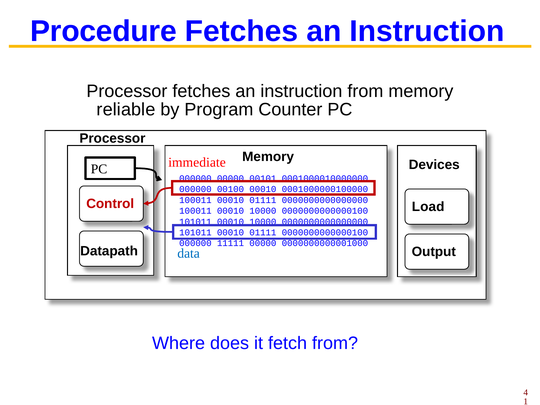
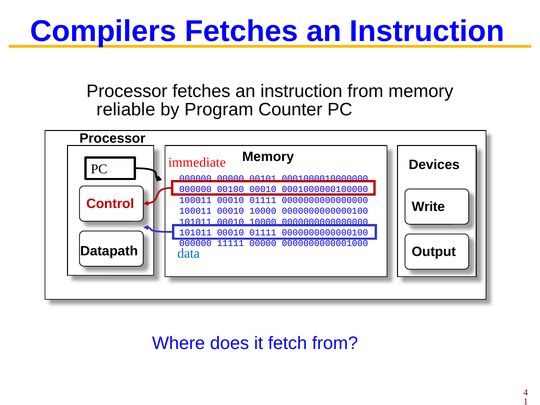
Procedure: Procedure -> Compilers
Load: Load -> Write
